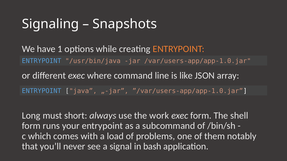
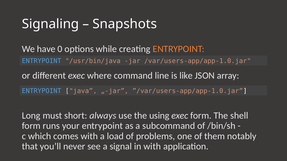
1: 1 -> 0
work: work -> using
in bash: bash -> with
